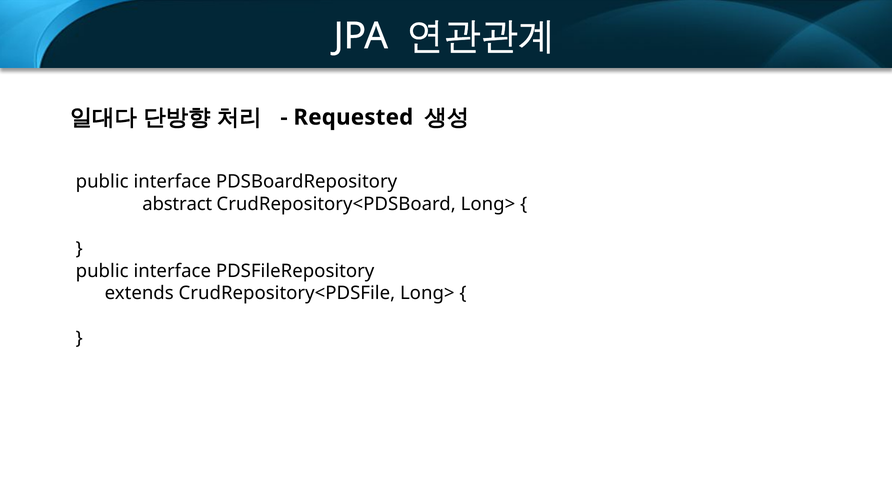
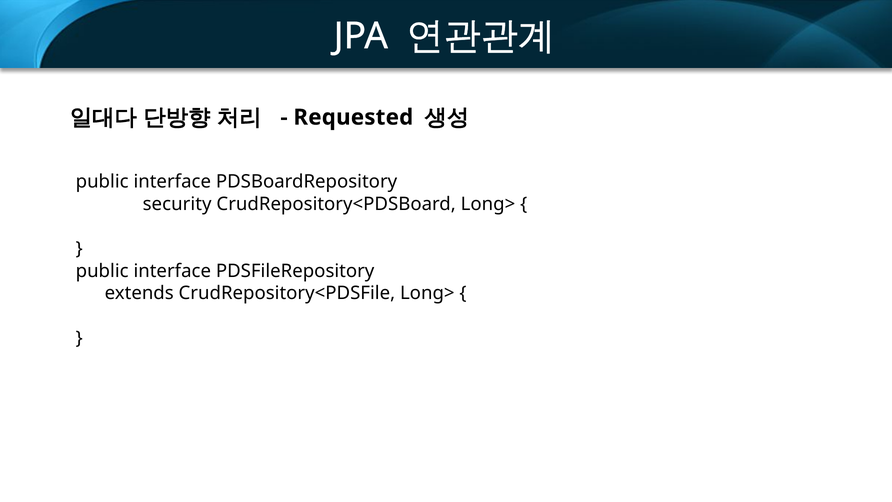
abstract: abstract -> security
